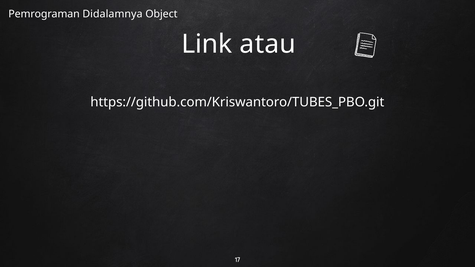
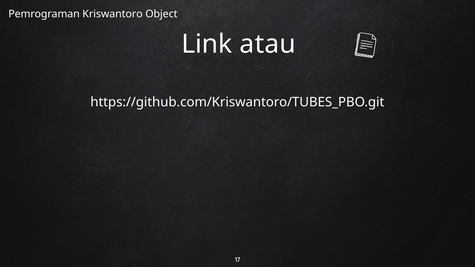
Didalamnya: Didalamnya -> Kriswantoro
